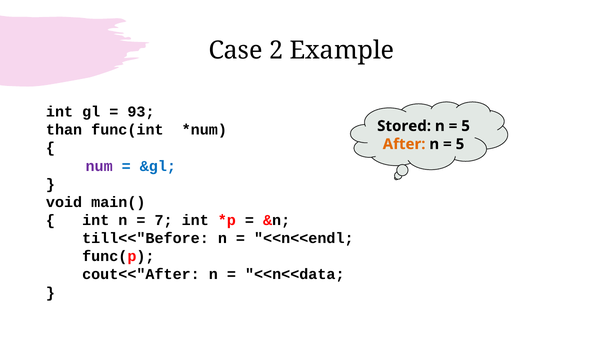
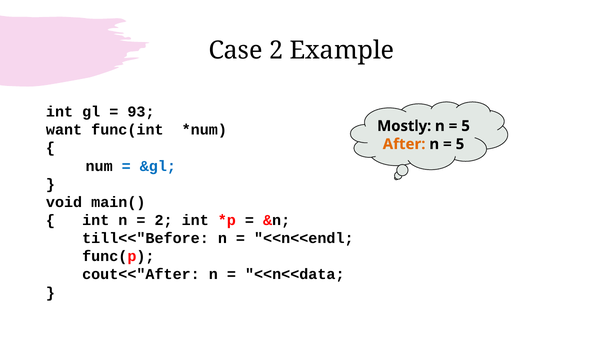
Stored: Stored -> Mostly
than: than -> want
num colour: purple -> black
7 at (164, 220): 7 -> 2
